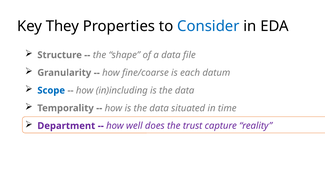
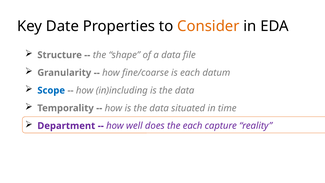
They: They -> Date
Consider colour: blue -> orange
the trust: trust -> each
